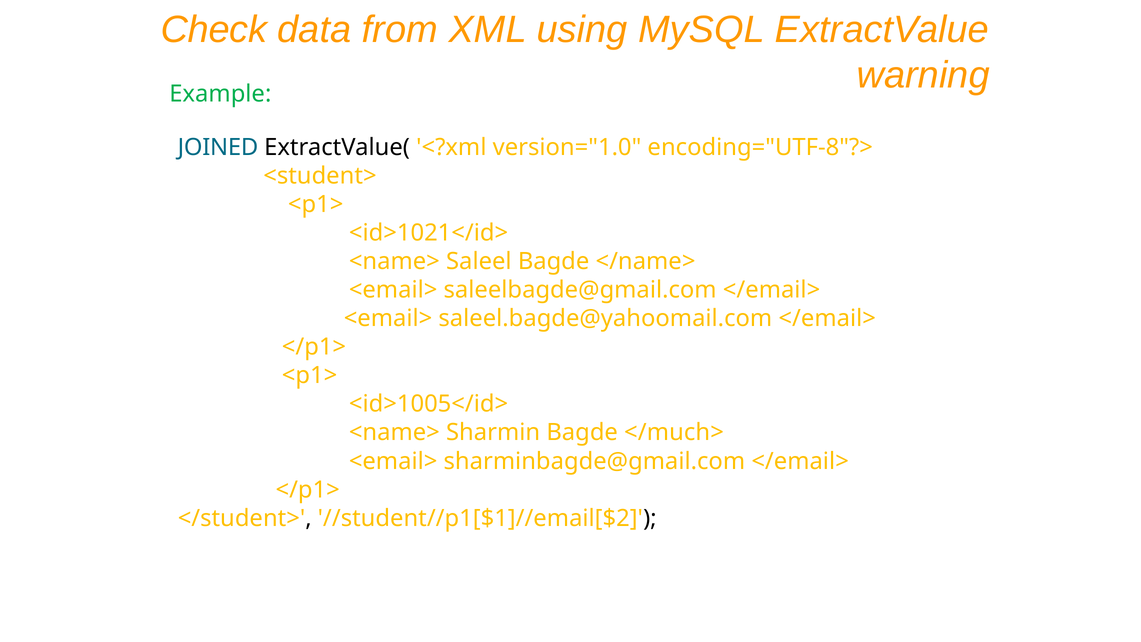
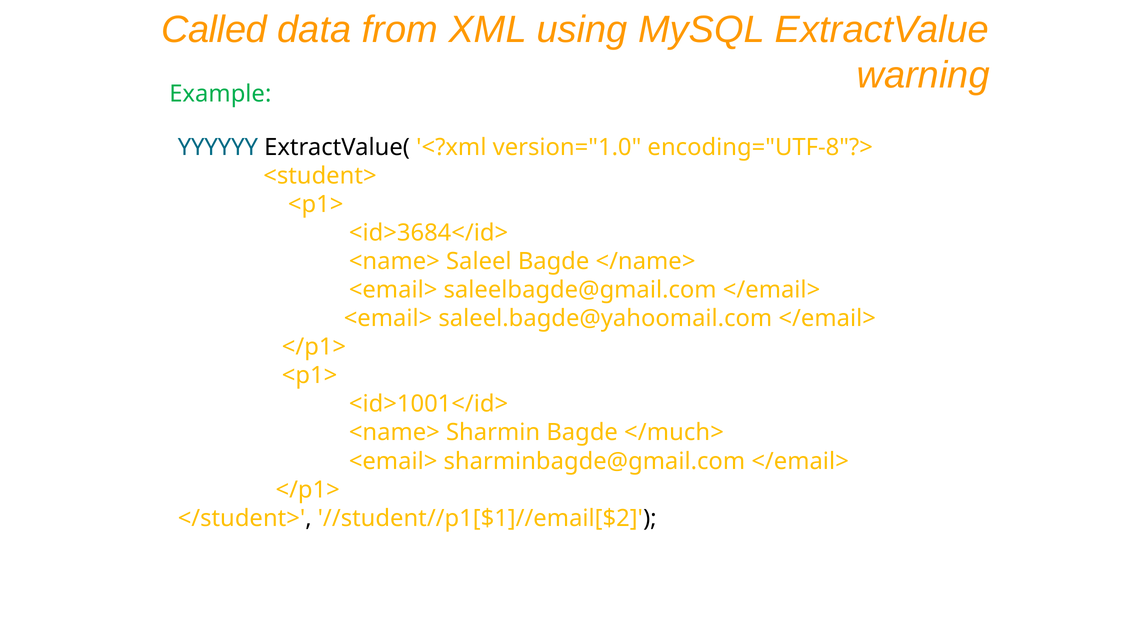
Check: Check -> Called
JOINED: JOINED -> YYYYYY
<id>1021</id>: <id>1021</id> -> <id>3684</id>
<id>1005</id>: <id>1005</id> -> <id>1001</id>
